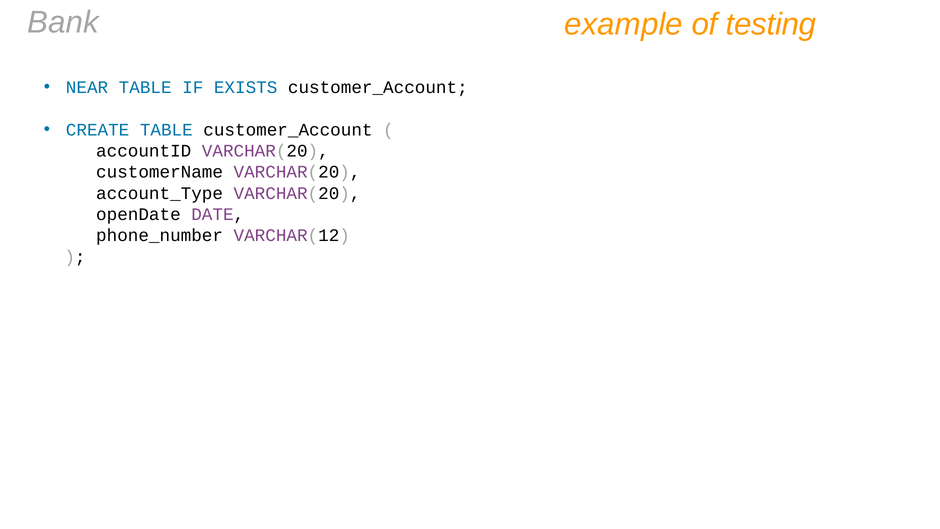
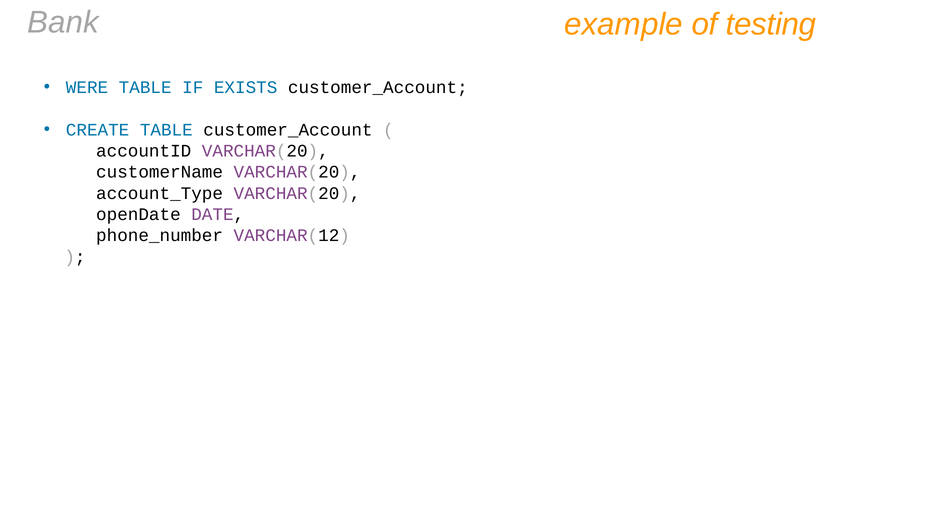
NEAR: NEAR -> WERE
